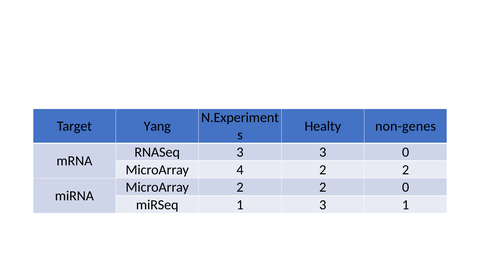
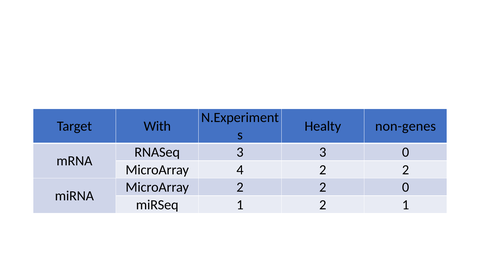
Yang: Yang -> With
1 3: 3 -> 2
